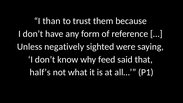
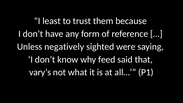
than: than -> least
half’s: half’s -> vary’s
